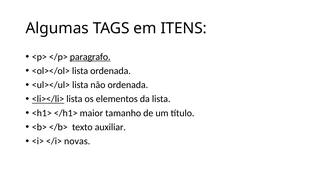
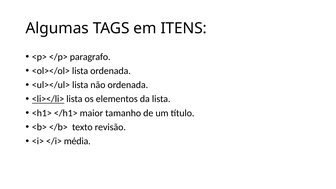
paragrafo underline: present -> none
auxiliar: auxiliar -> revisão
novas: novas -> média
